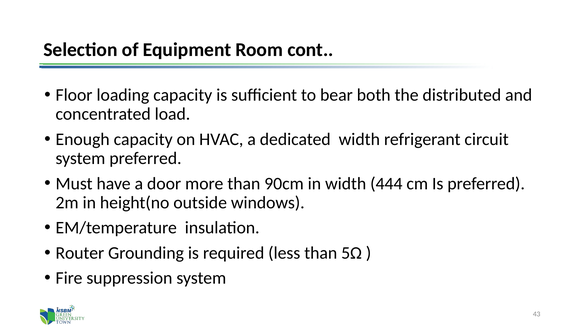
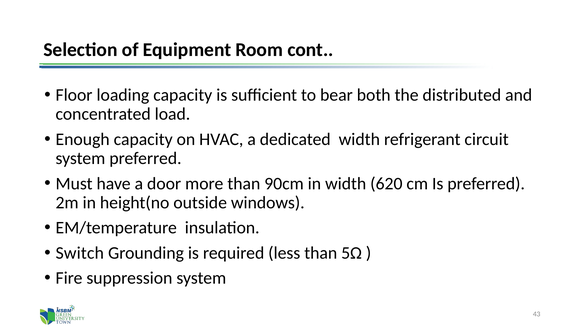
444: 444 -> 620
Router: Router -> Switch
